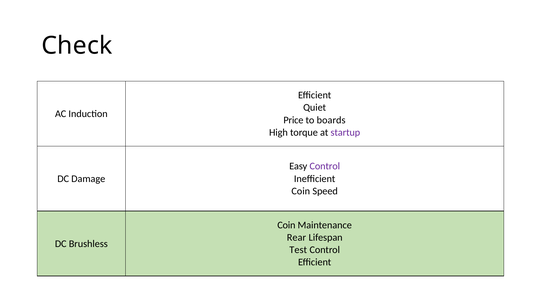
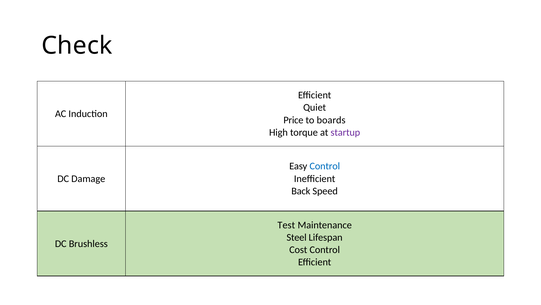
Control at (325, 166) colour: purple -> blue
Coin at (301, 191): Coin -> Back
Coin at (286, 225): Coin -> Test
Rear: Rear -> Steel
Test: Test -> Cost
